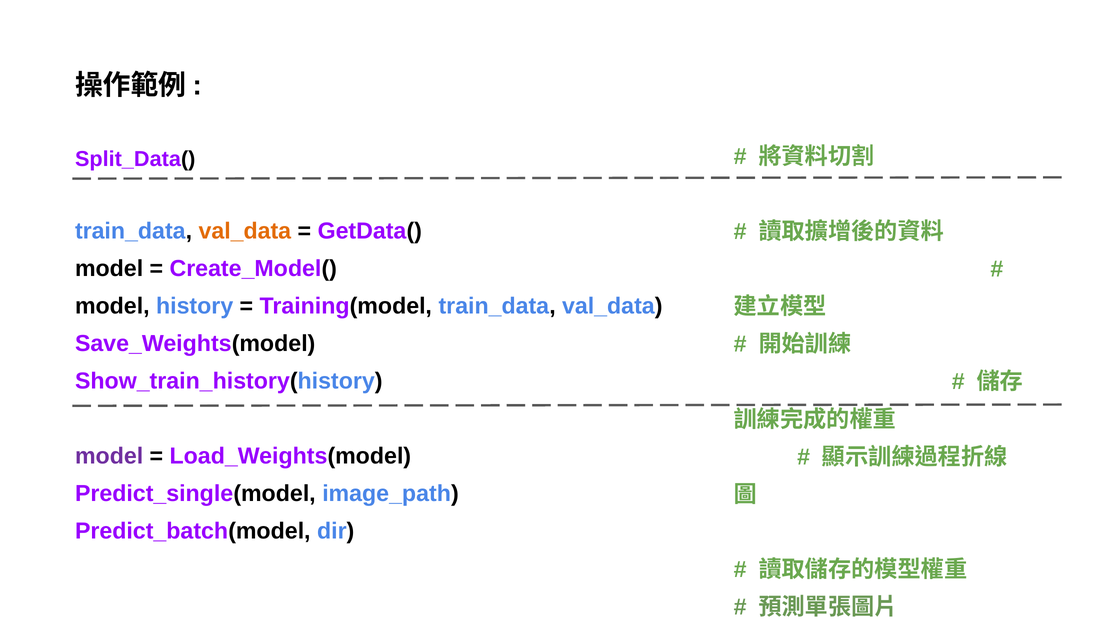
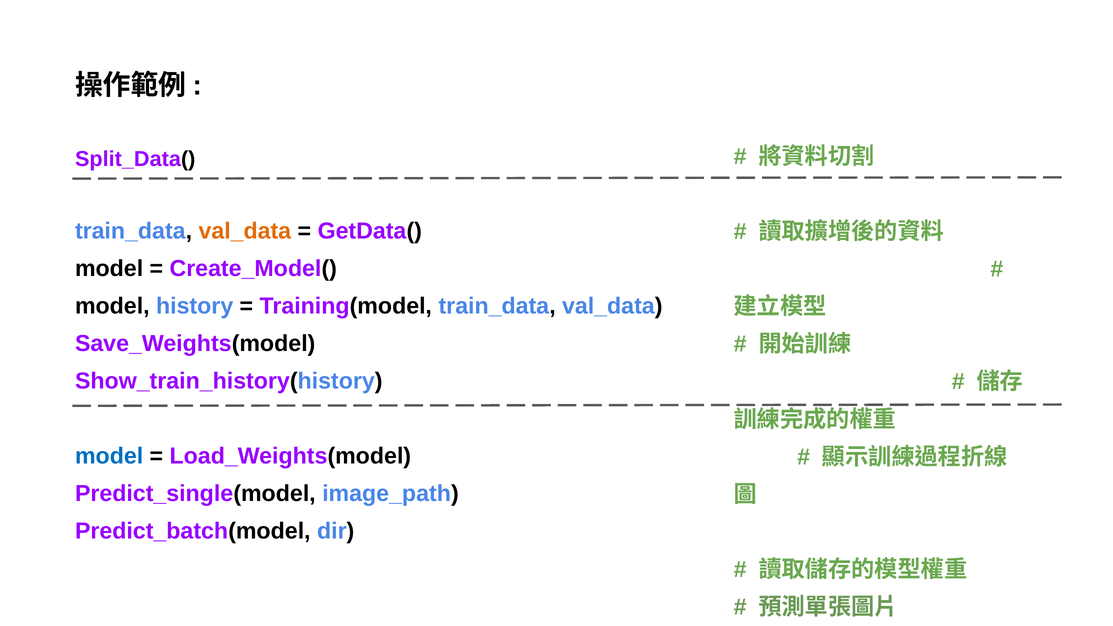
model at (109, 456) colour: purple -> blue
